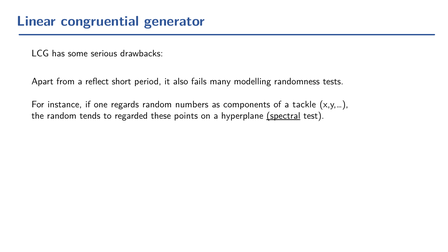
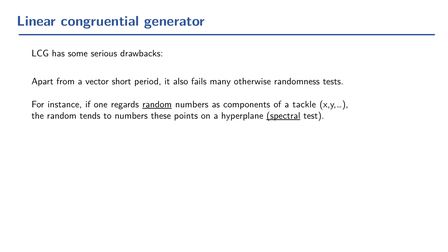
reflect: reflect -> vector
modelling: modelling -> otherwise
random at (157, 104) underline: none -> present
to regarded: regarded -> numbers
